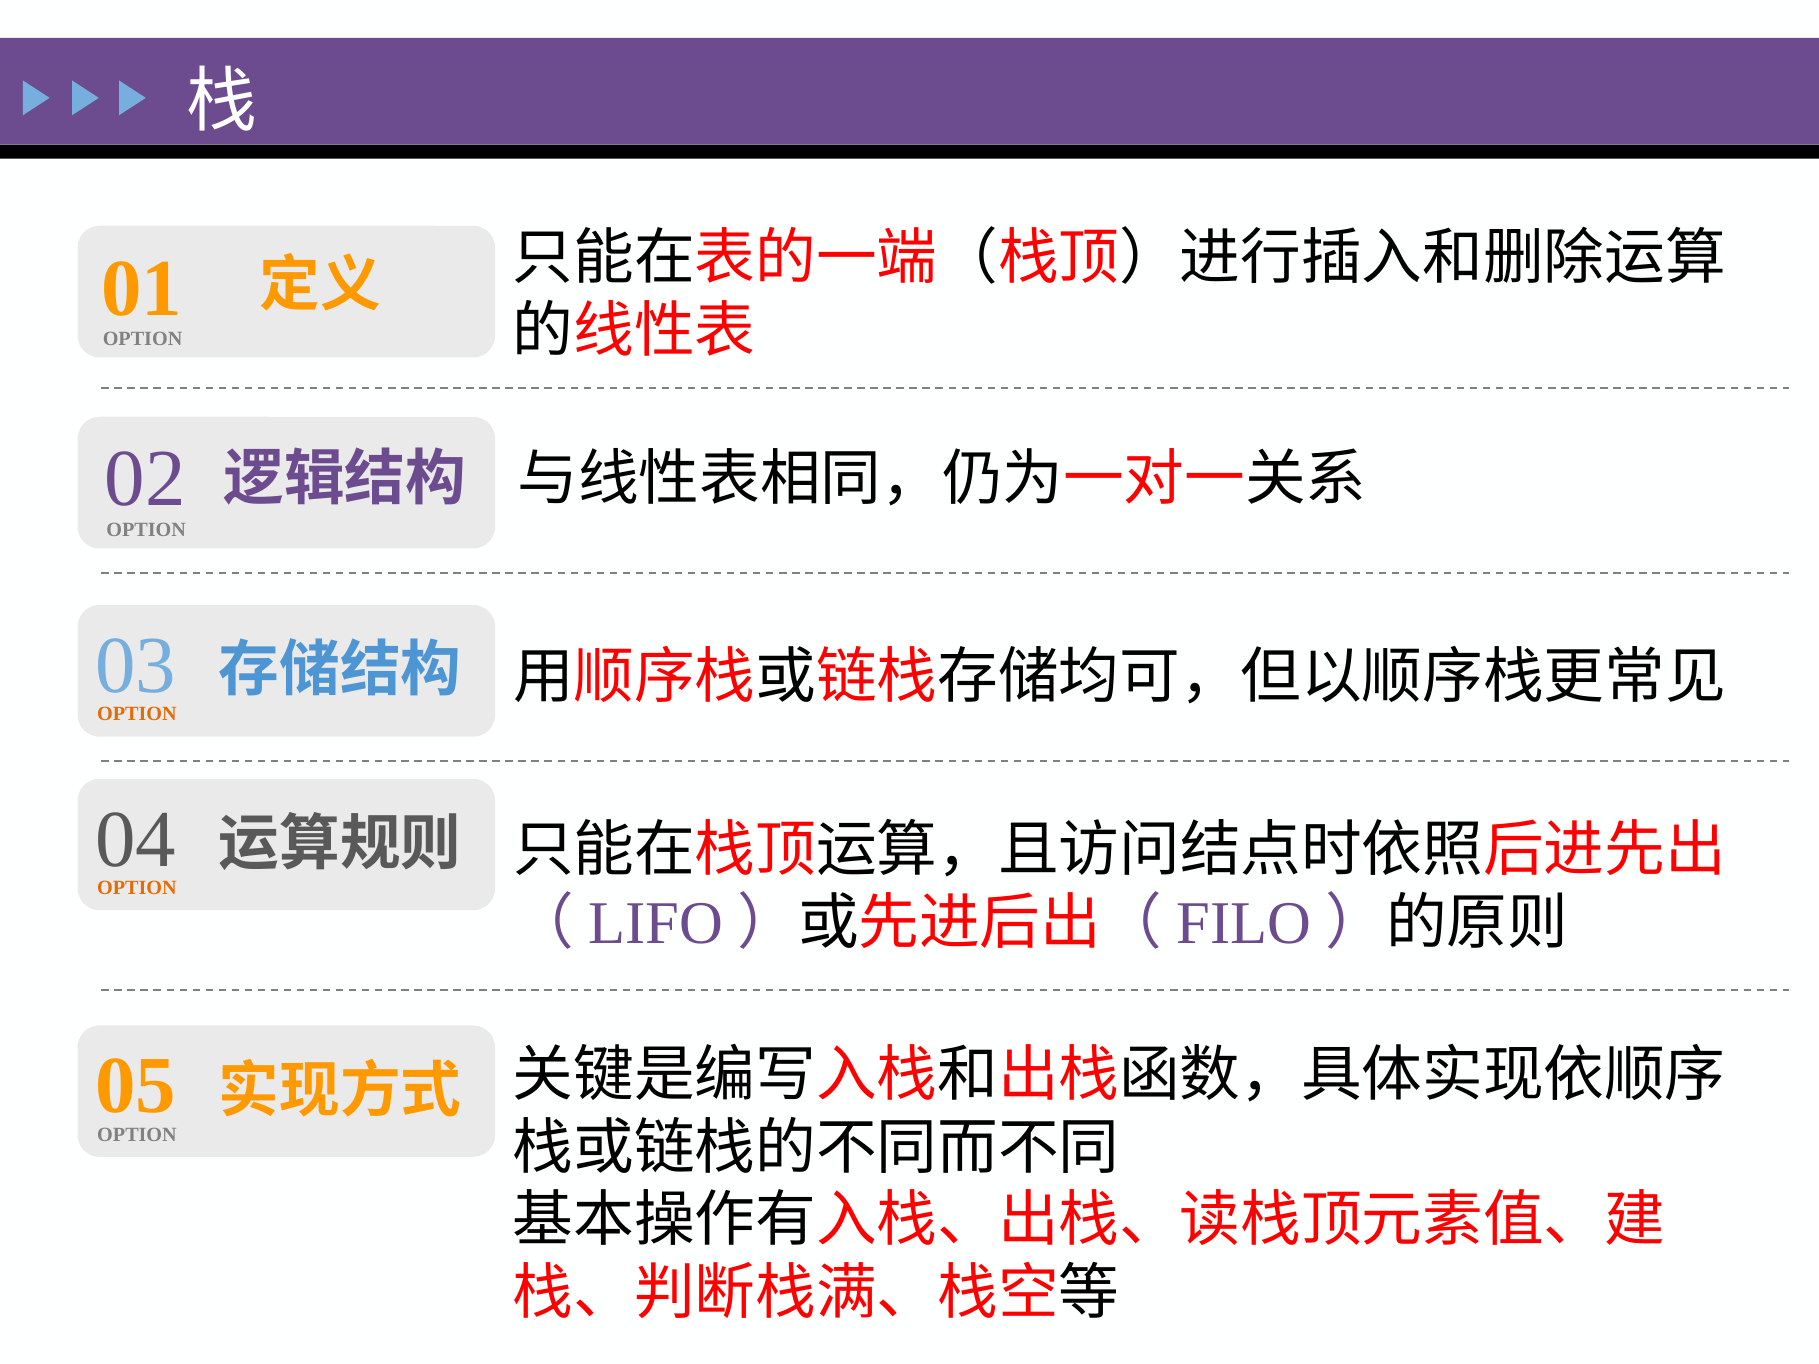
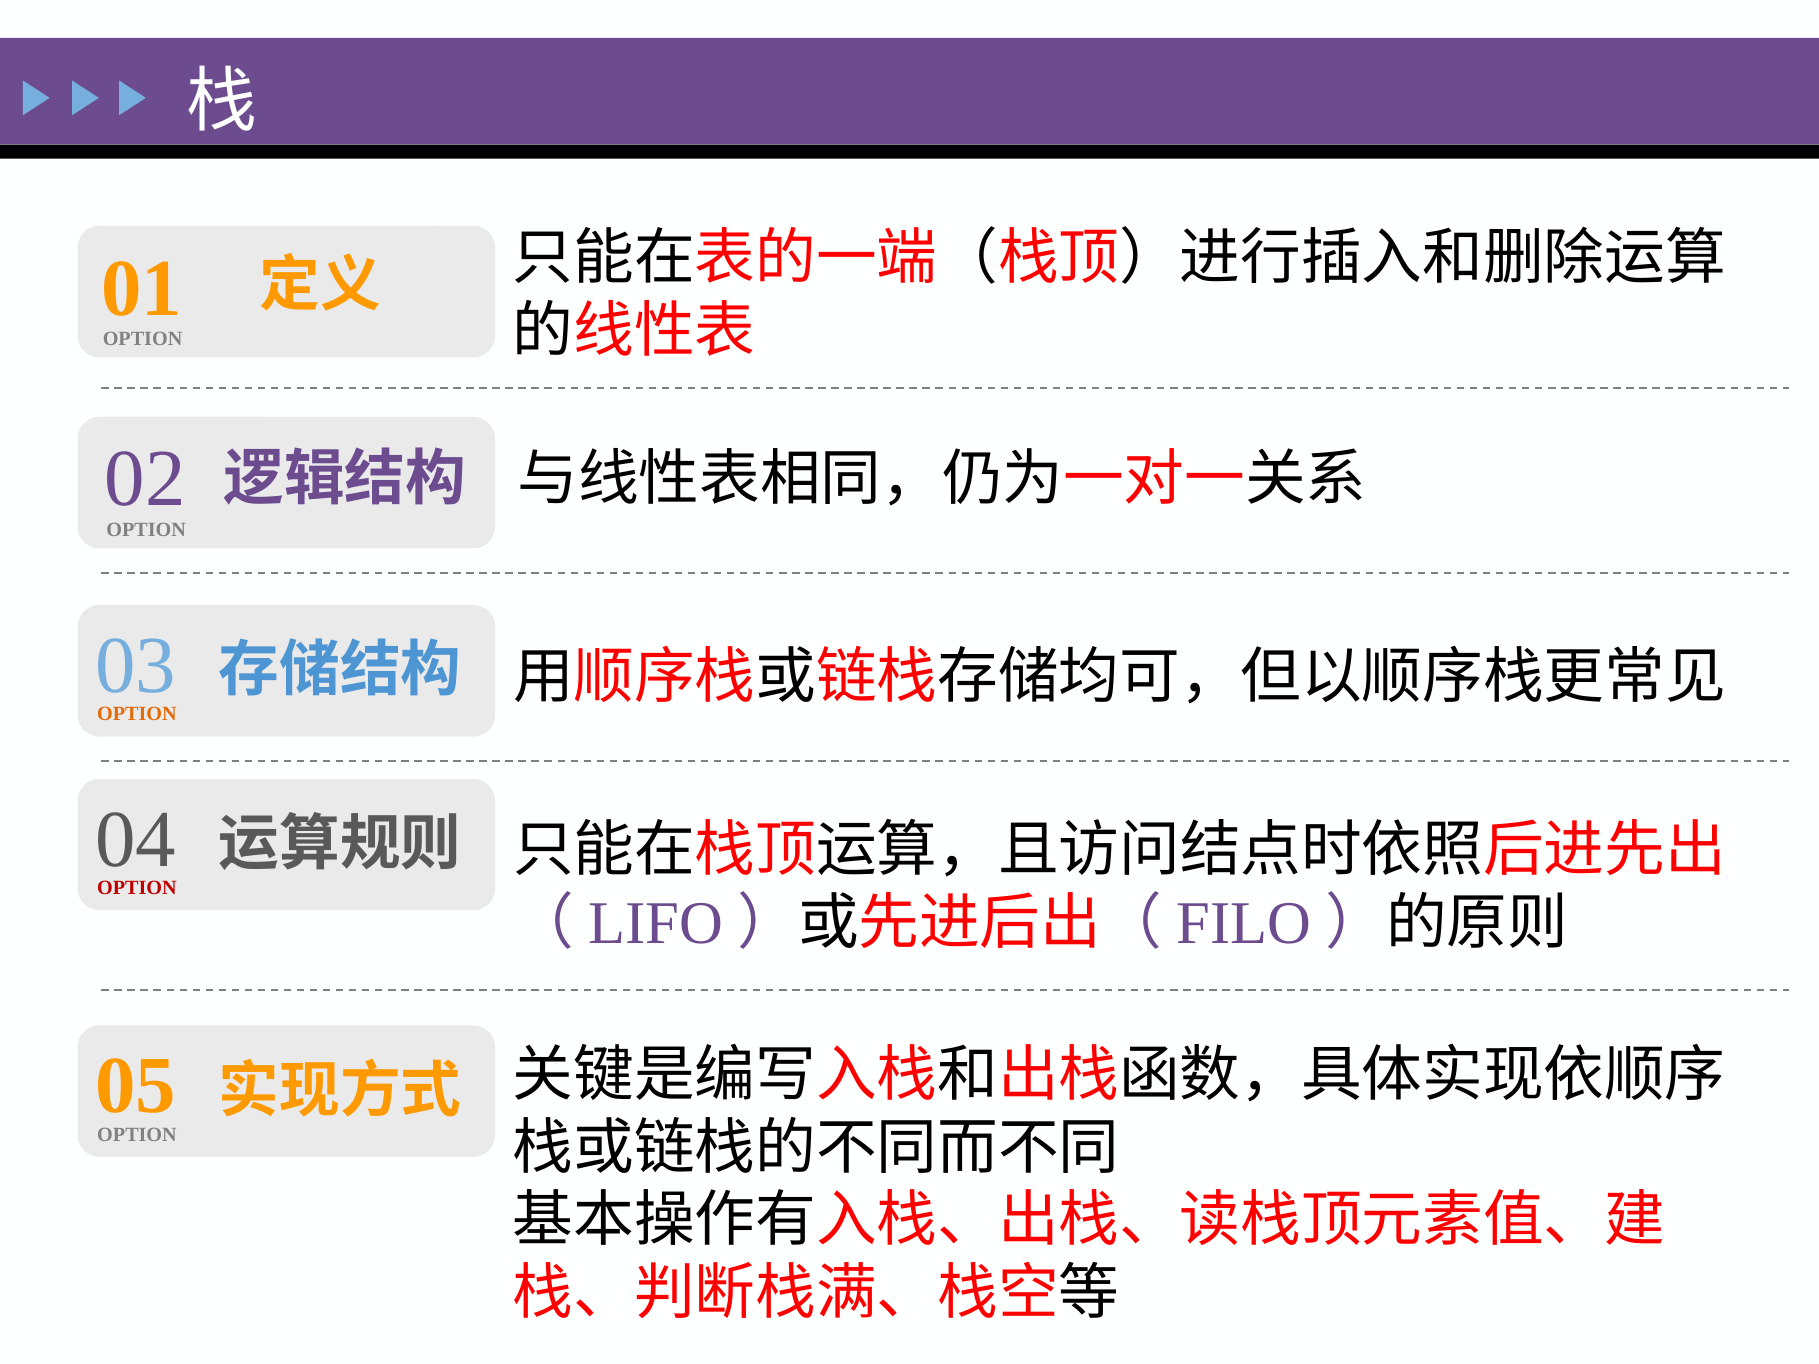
OPTION at (137, 888) colour: orange -> red
